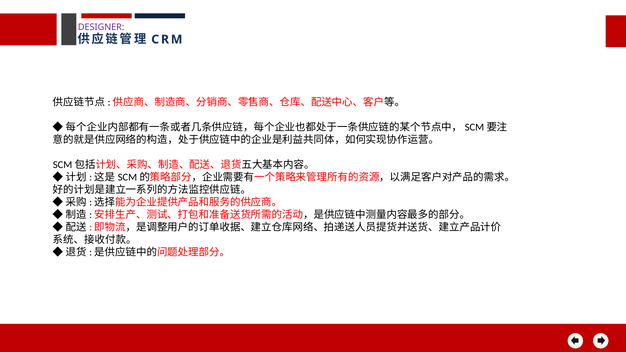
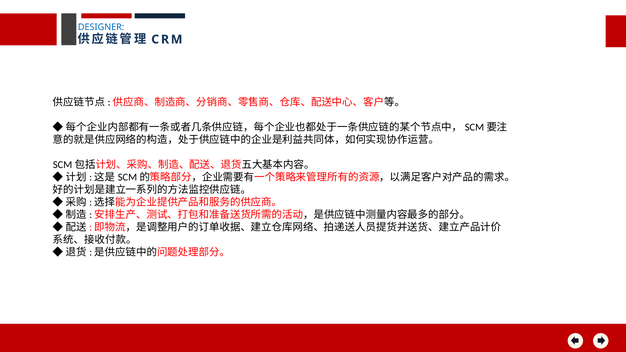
DESIGNER colour: purple -> blue
